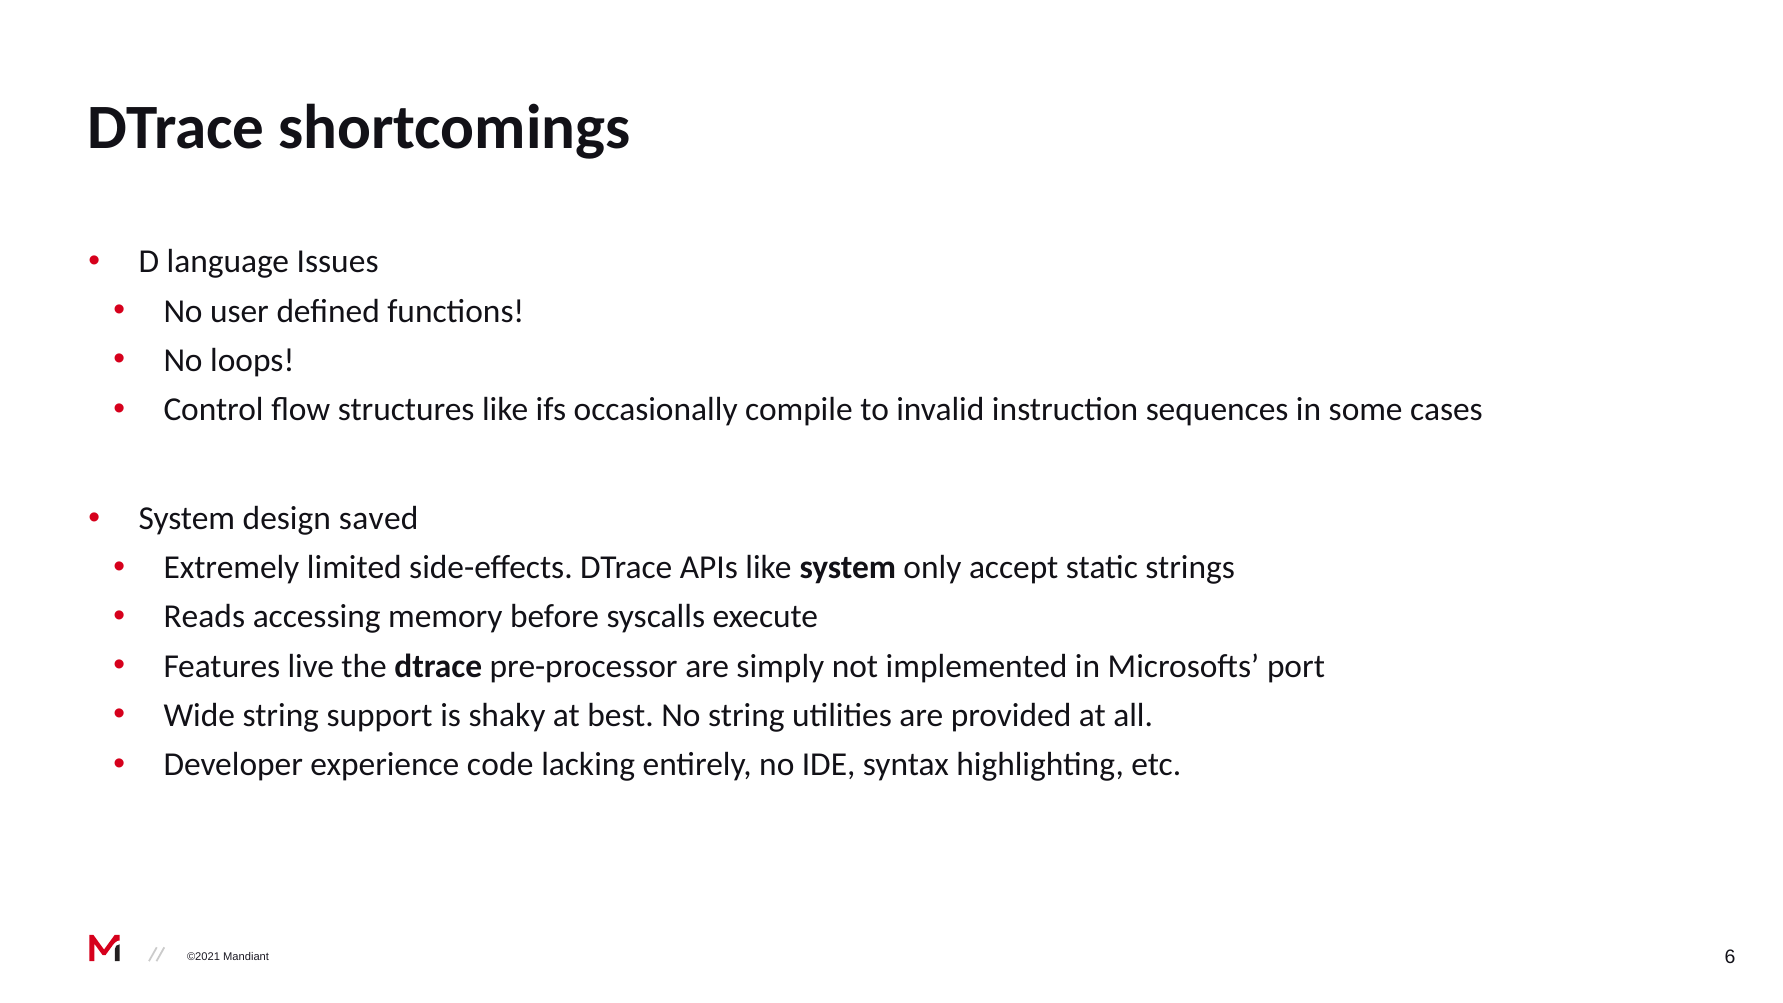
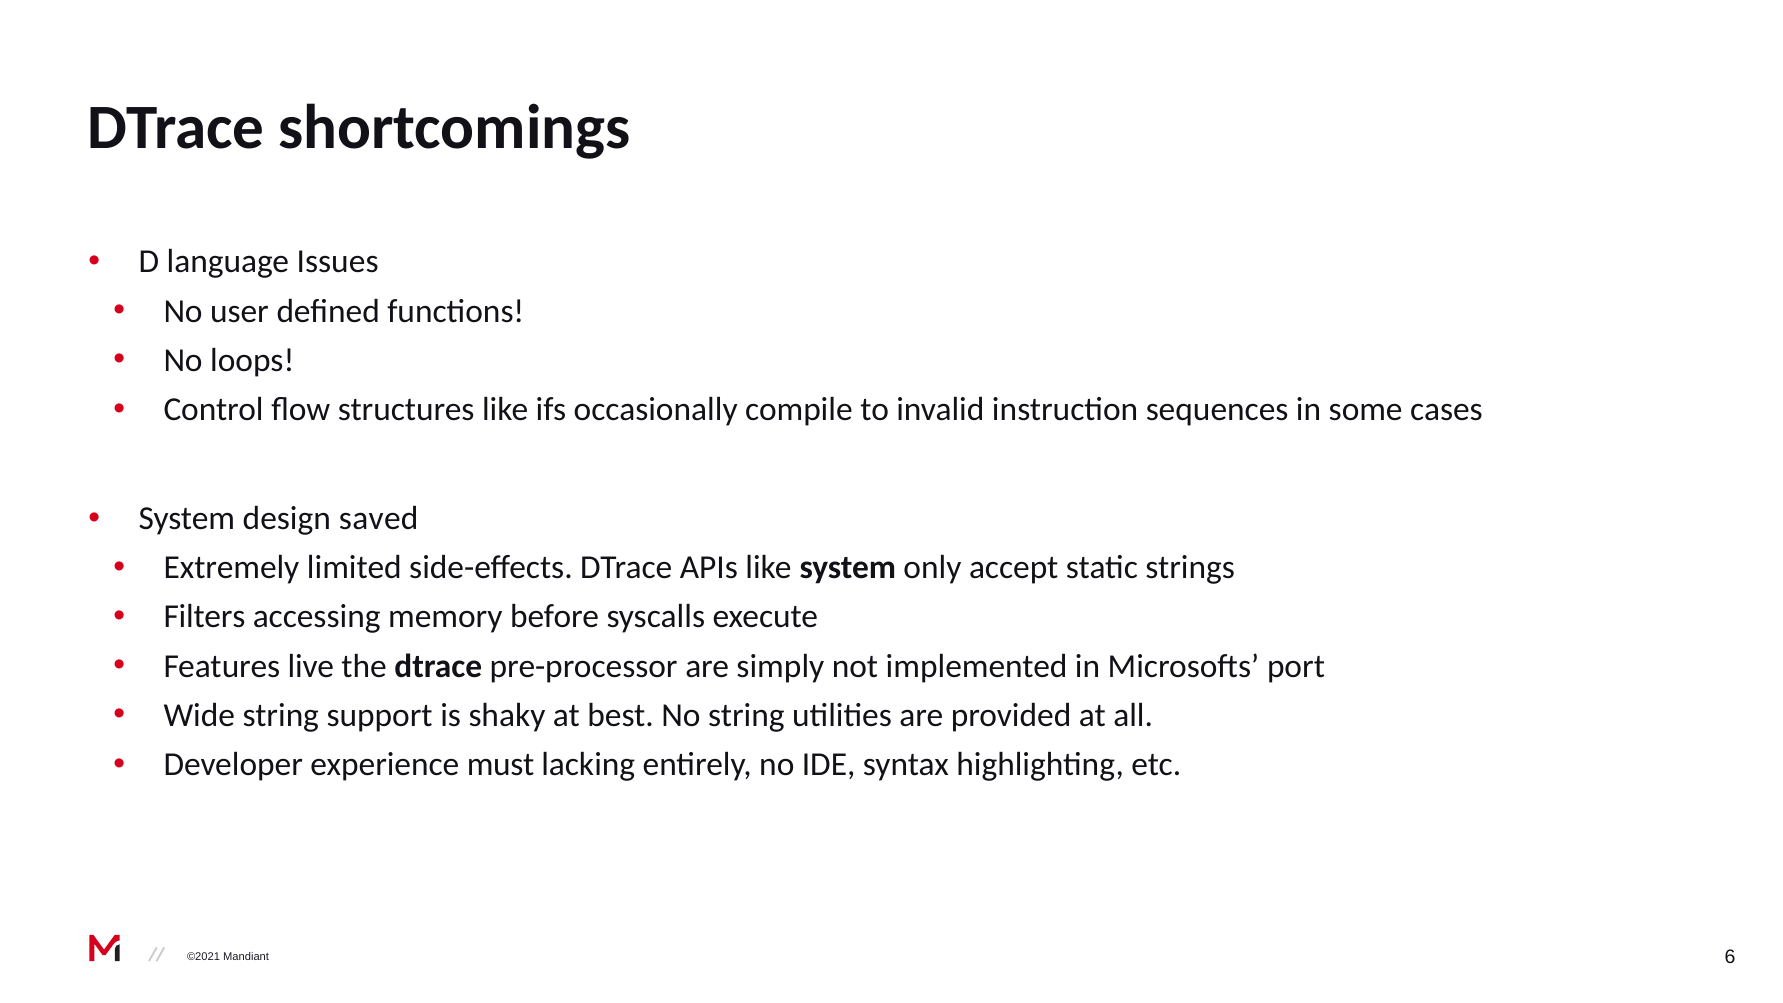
Reads: Reads -> Filters
code: code -> must
